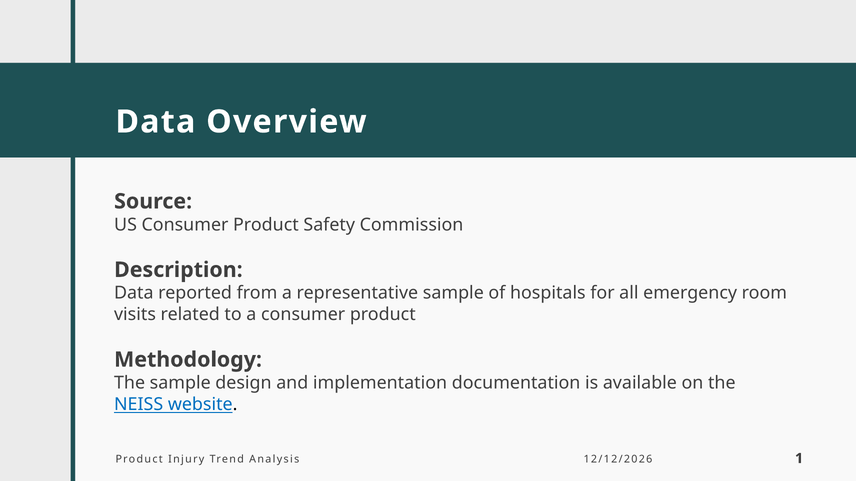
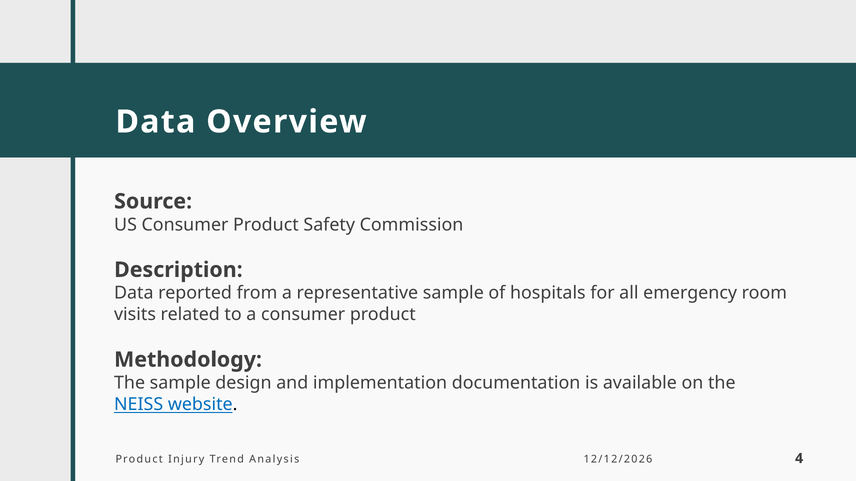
1: 1 -> 4
